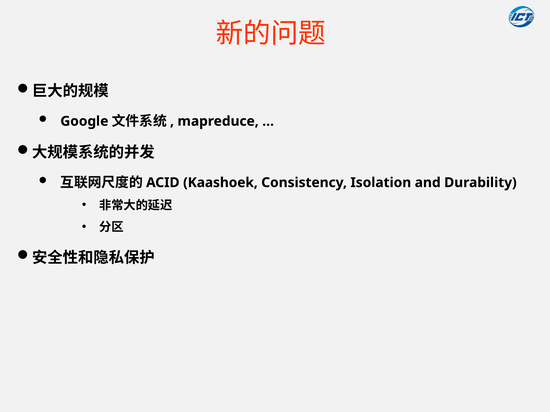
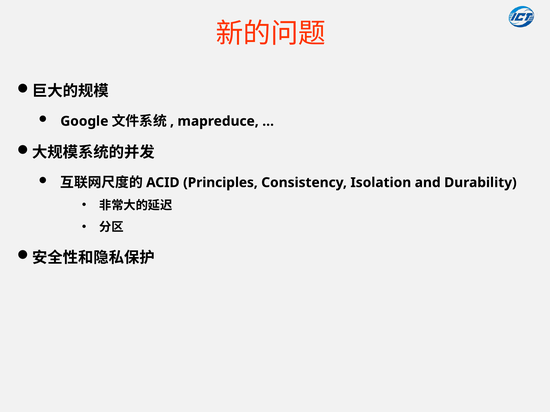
Kaashoek: Kaashoek -> Principles
